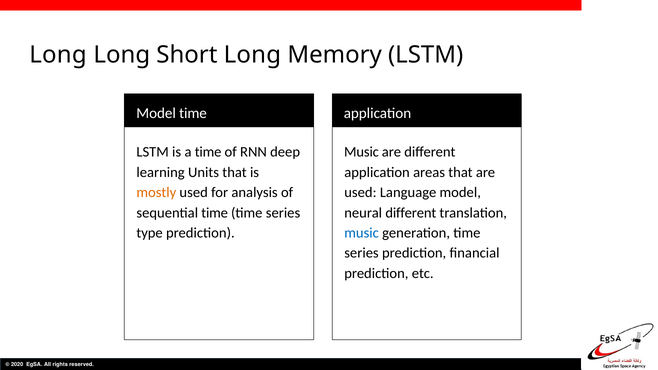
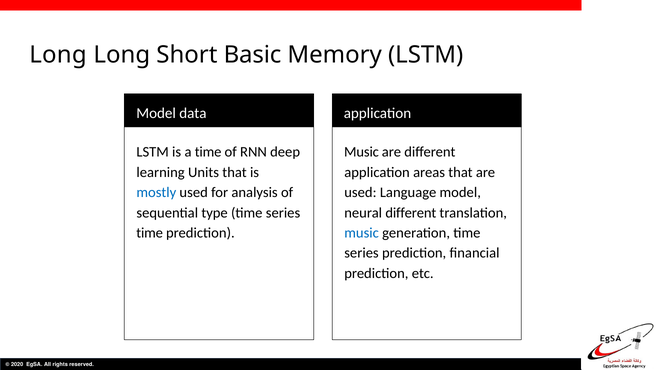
Short Long: Long -> Basic
Model time: time -> data
mostly colour: orange -> blue
sequential time: time -> type
type at (150, 233): type -> time
